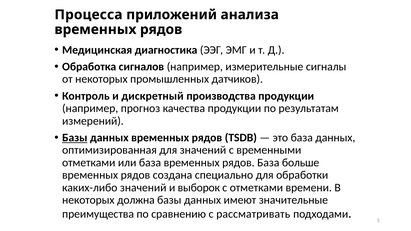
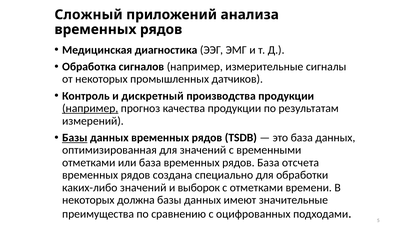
Процесса: Процесса -> Сложный
например at (90, 108) underline: none -> present
больше: больше -> отсчета
рассматривать: рассматривать -> оцифрованных
